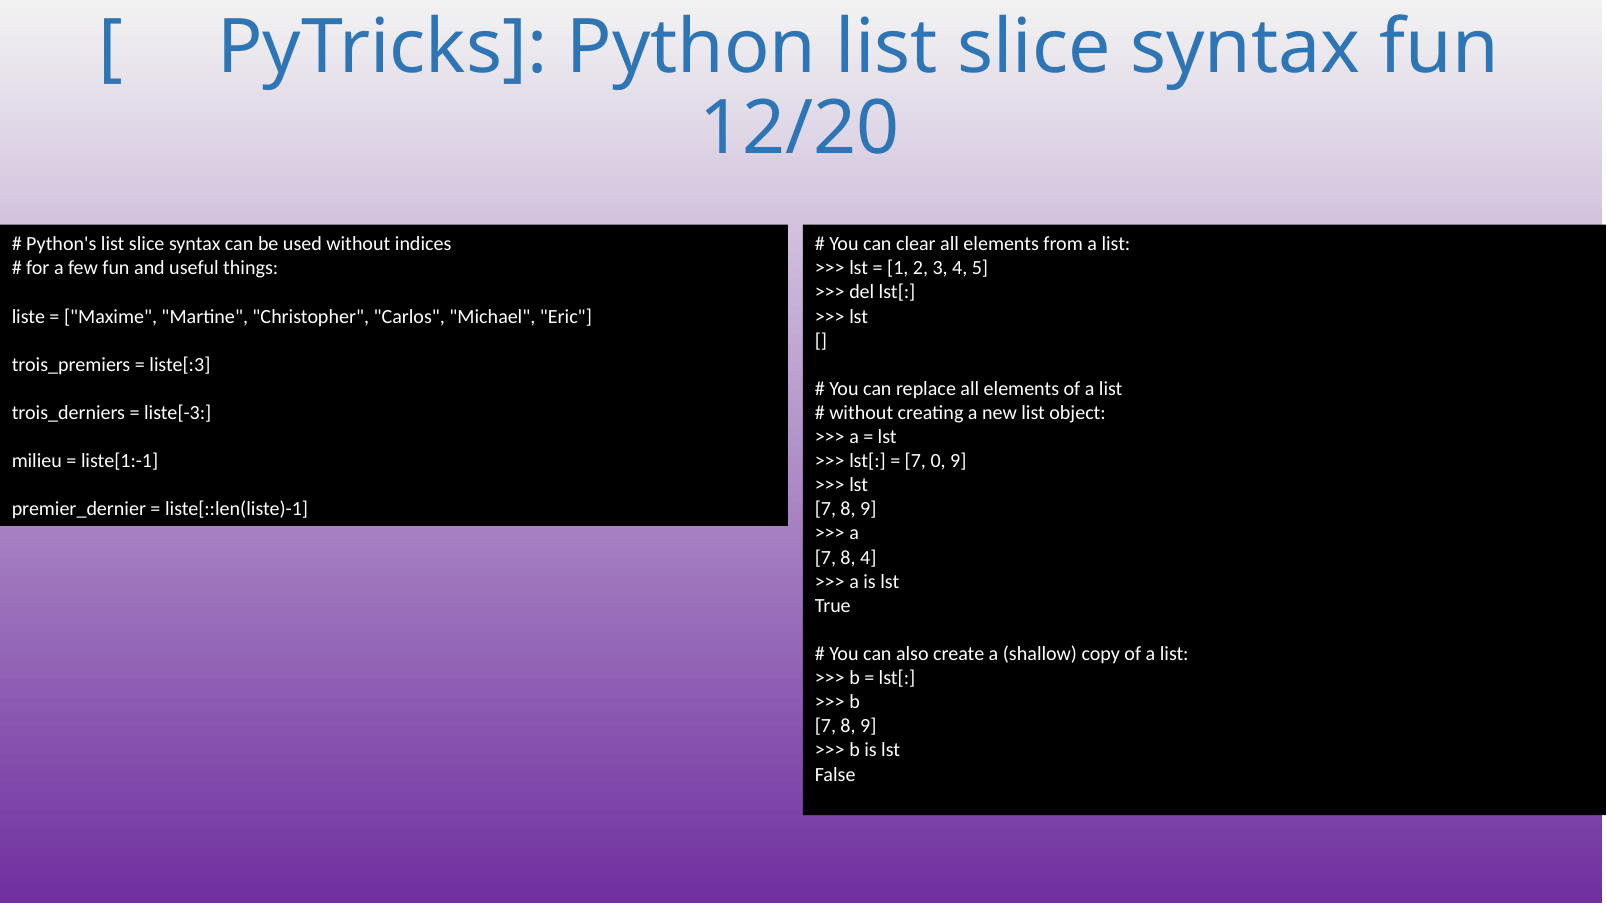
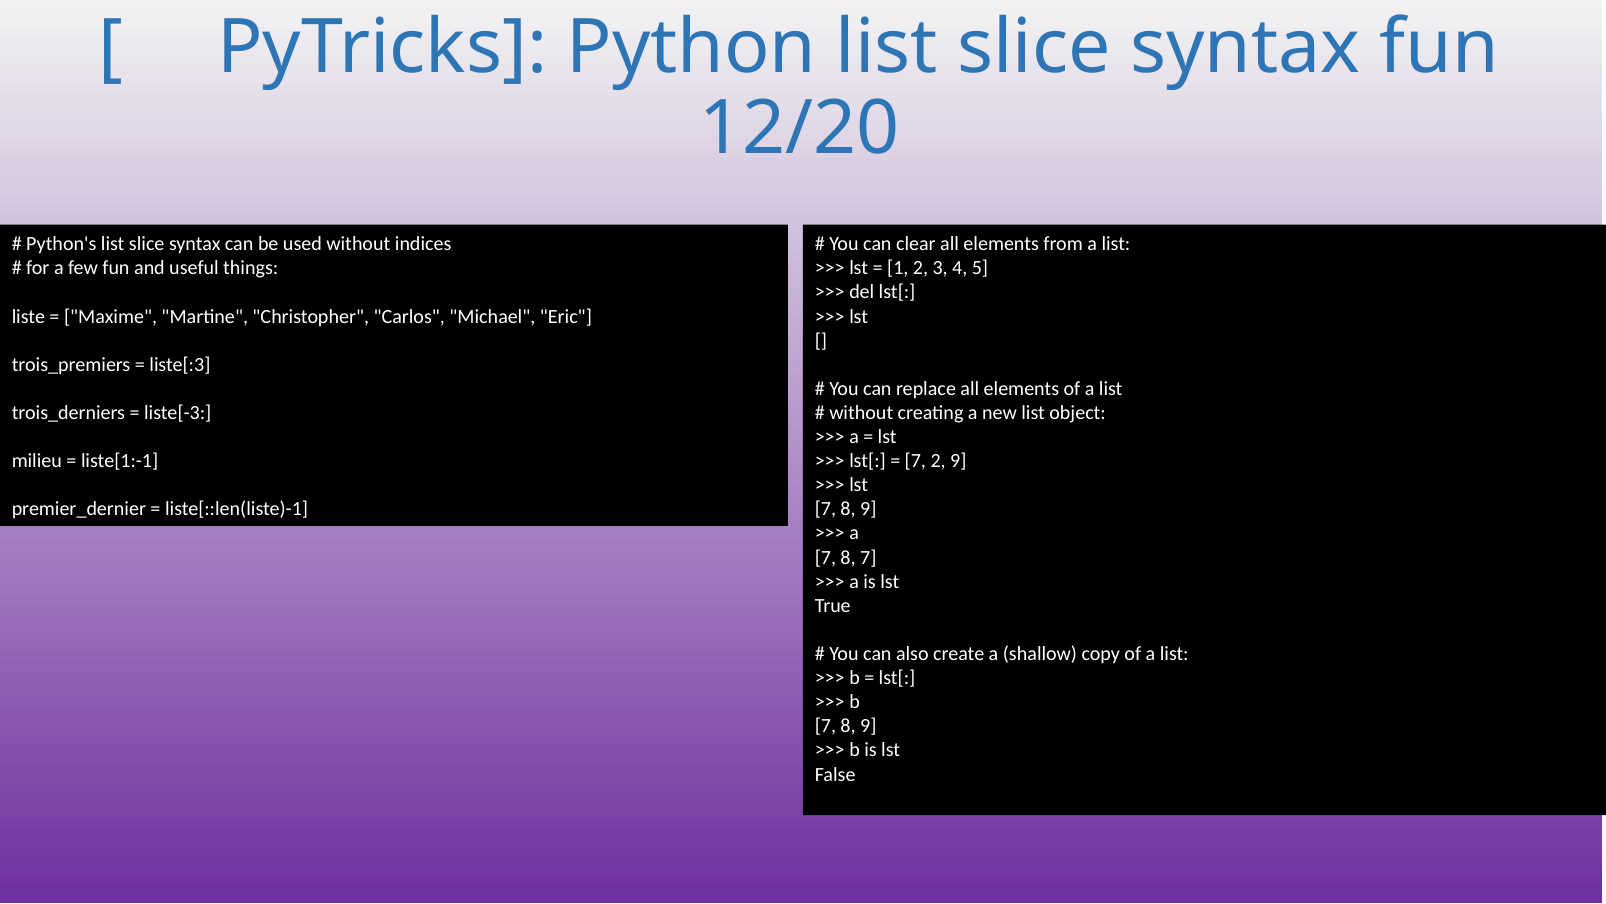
7 0: 0 -> 2
8 4: 4 -> 7
